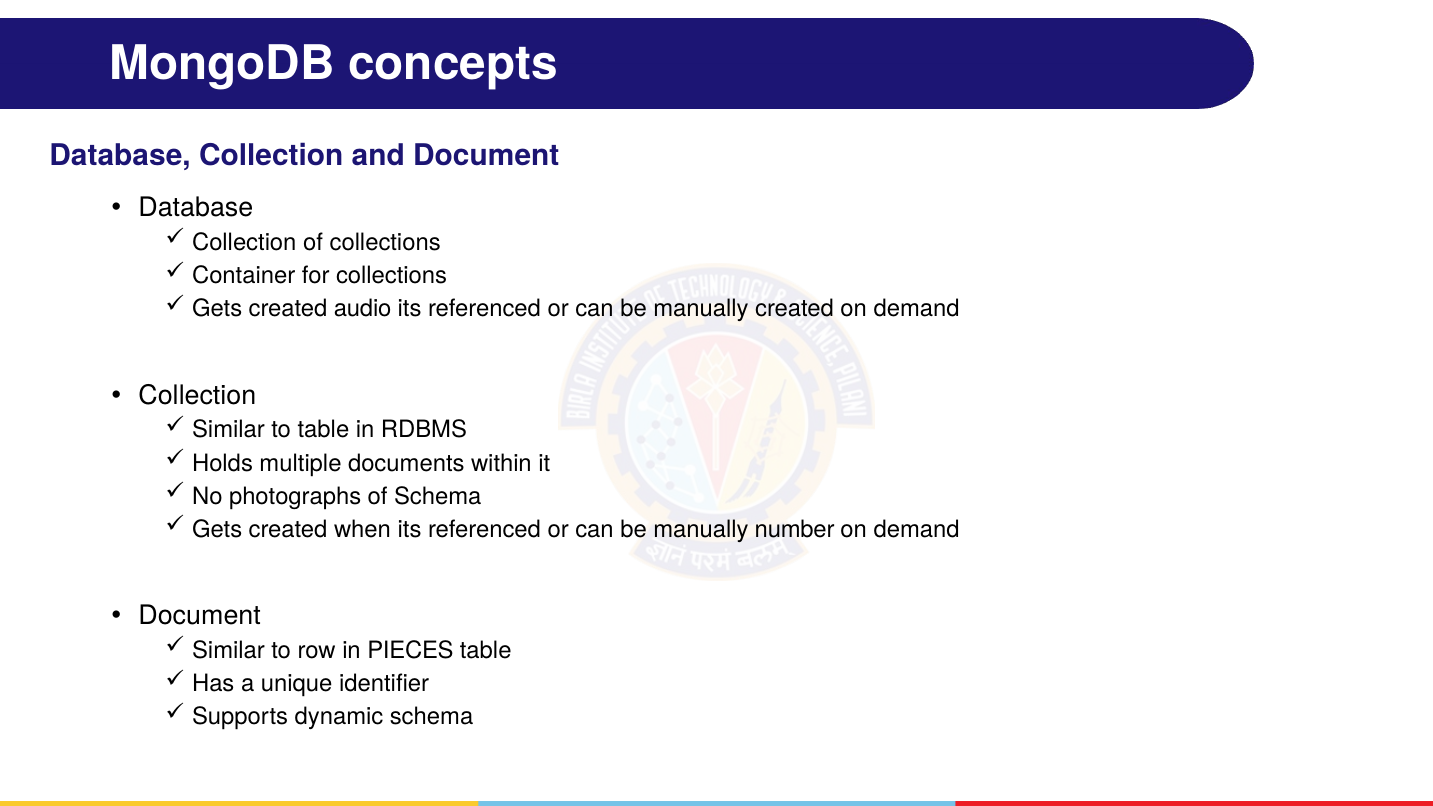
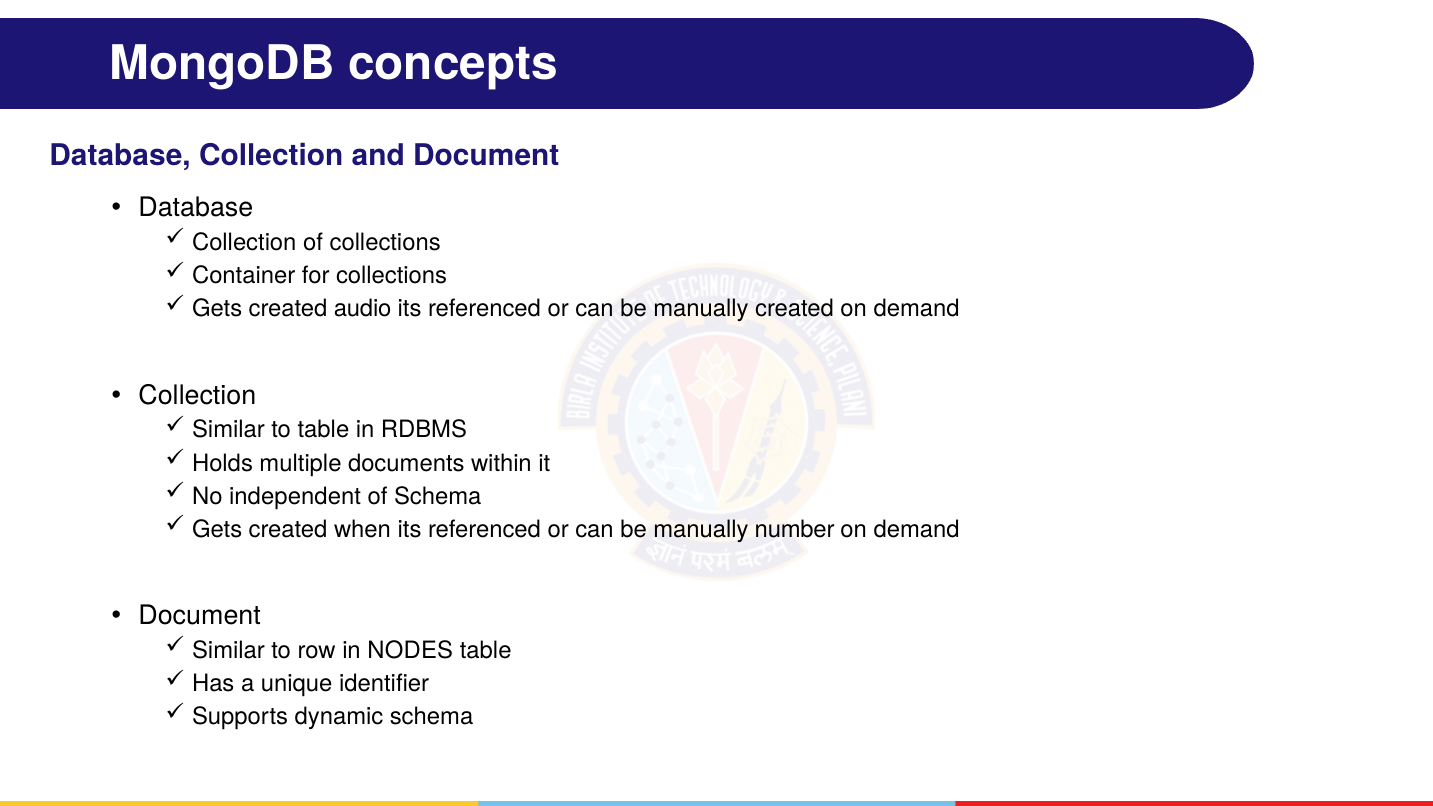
photographs: photographs -> independent
PIECES: PIECES -> NODES
